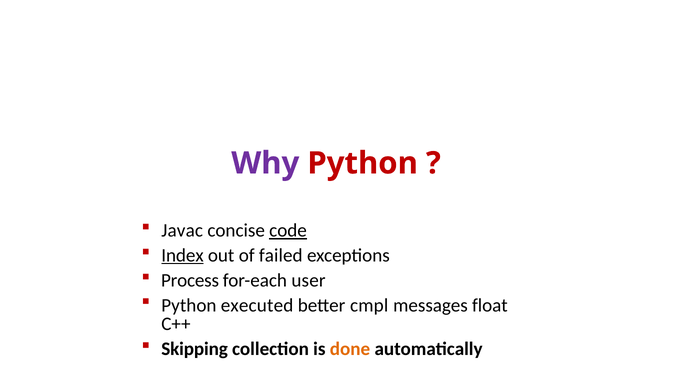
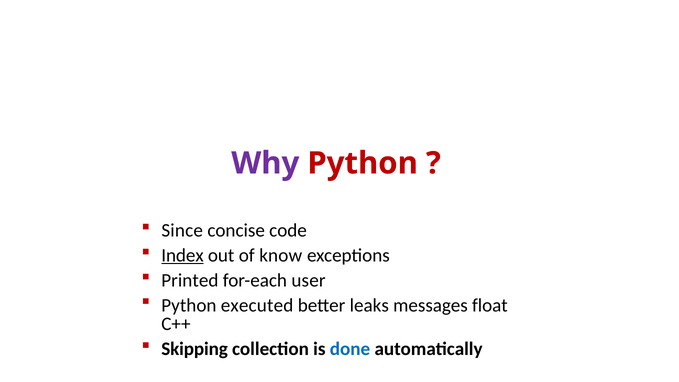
Javac: Javac -> Since
code underline: present -> none
failed: failed -> know
Process: Process -> Printed
cmpl: cmpl -> leaks
done colour: orange -> blue
